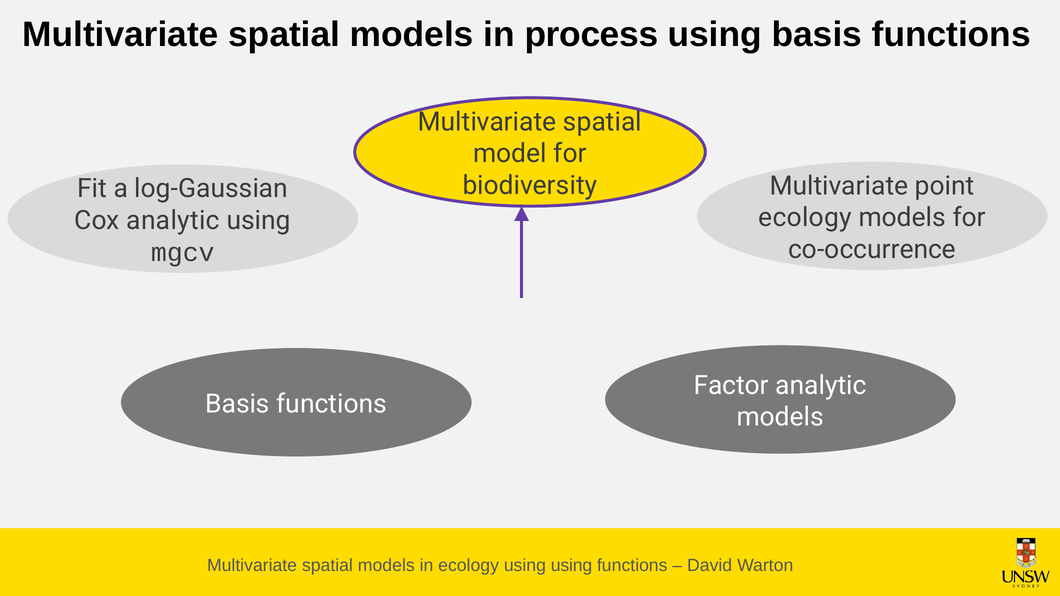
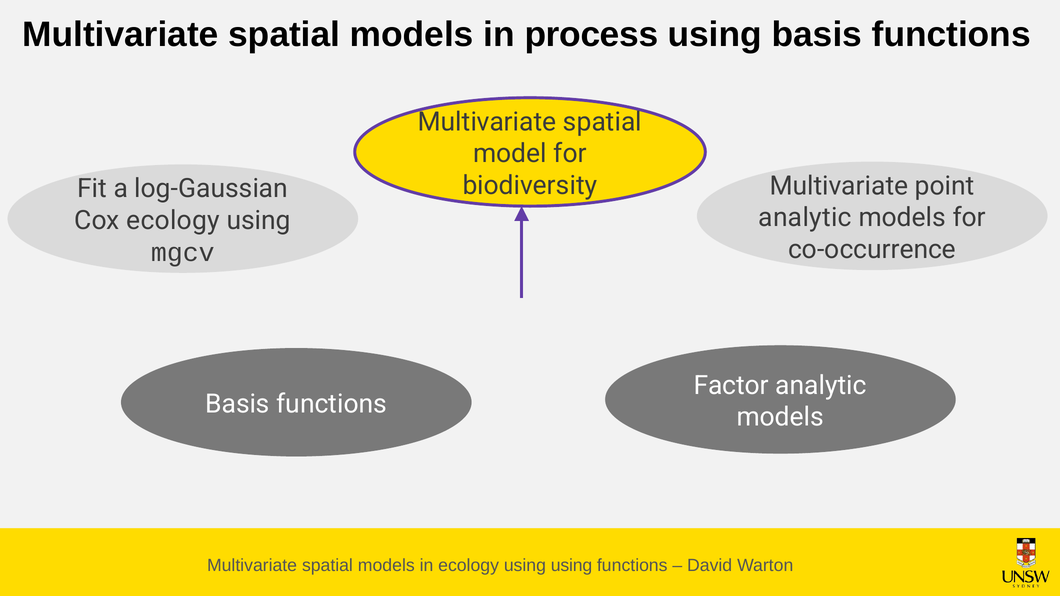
ecology at (805, 218): ecology -> analytic
Cox analytic: analytic -> ecology
